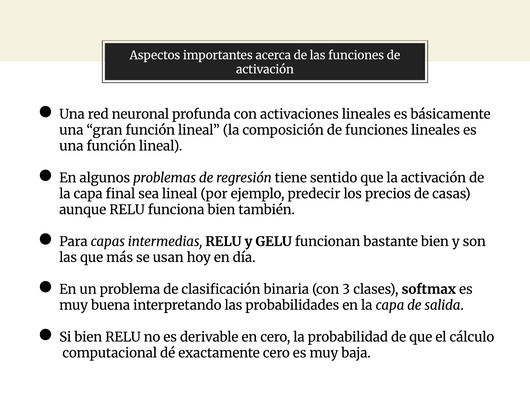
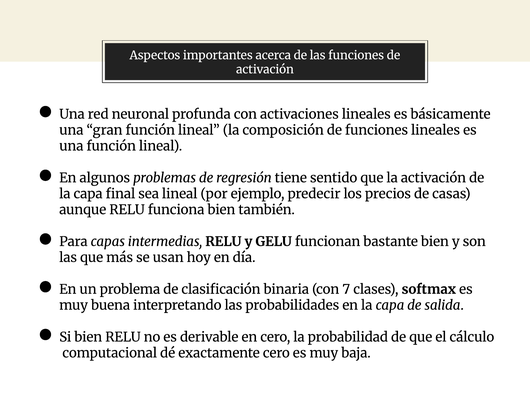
3: 3 -> 7
